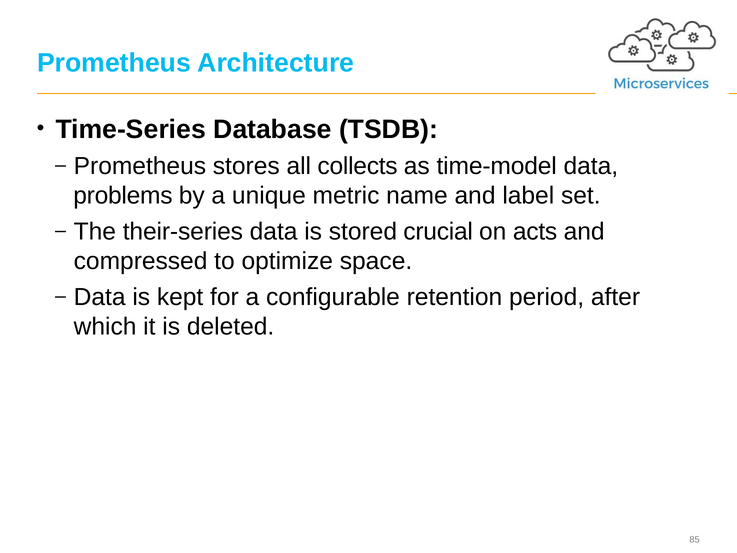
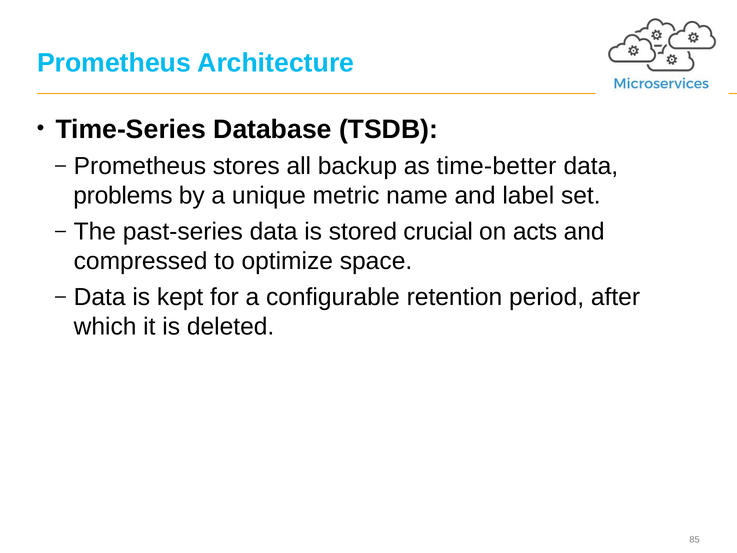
collects: collects -> backup
time-model: time-model -> time-better
their-series: their-series -> past-series
